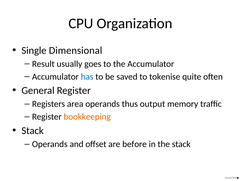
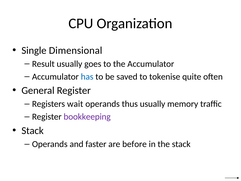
area: area -> wait
thus output: output -> usually
bookkeeping colour: orange -> purple
offset: offset -> faster
